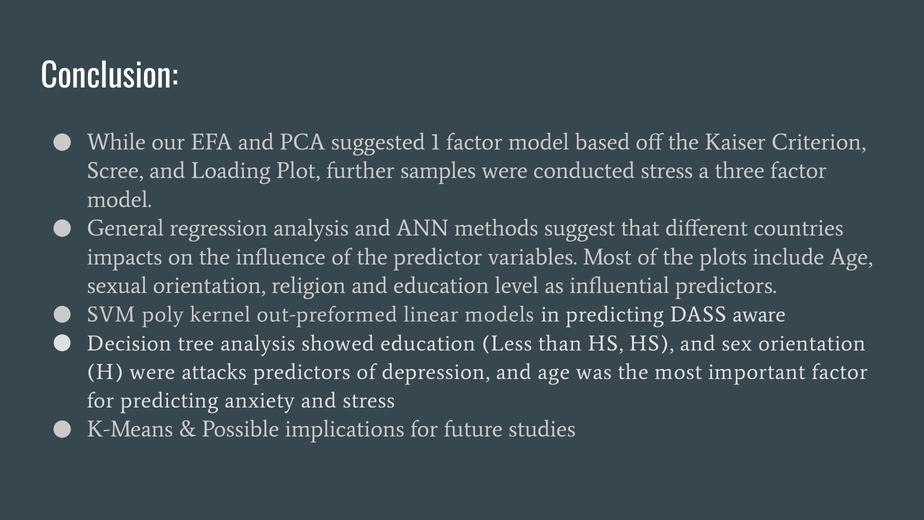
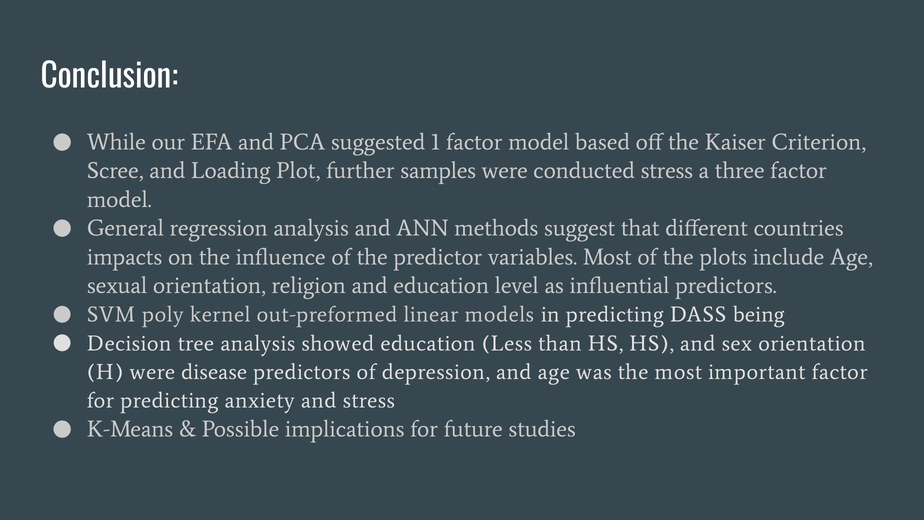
aware: aware -> being
attacks: attacks -> disease
